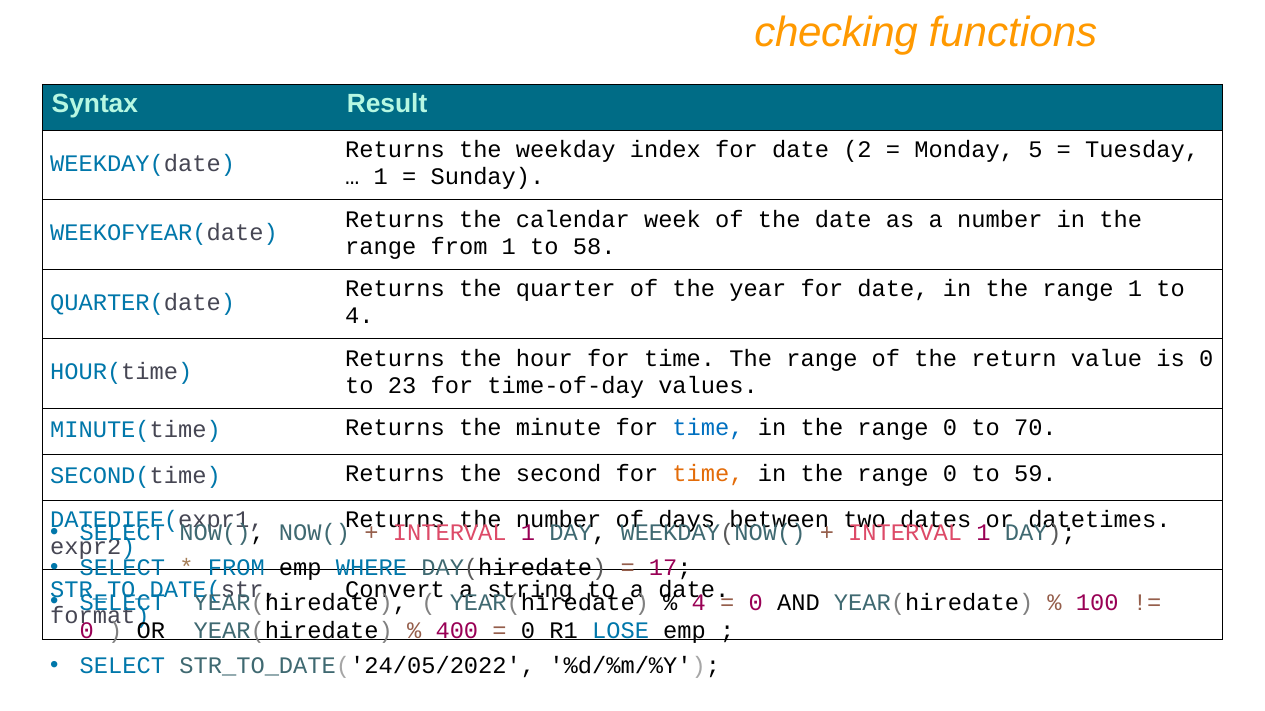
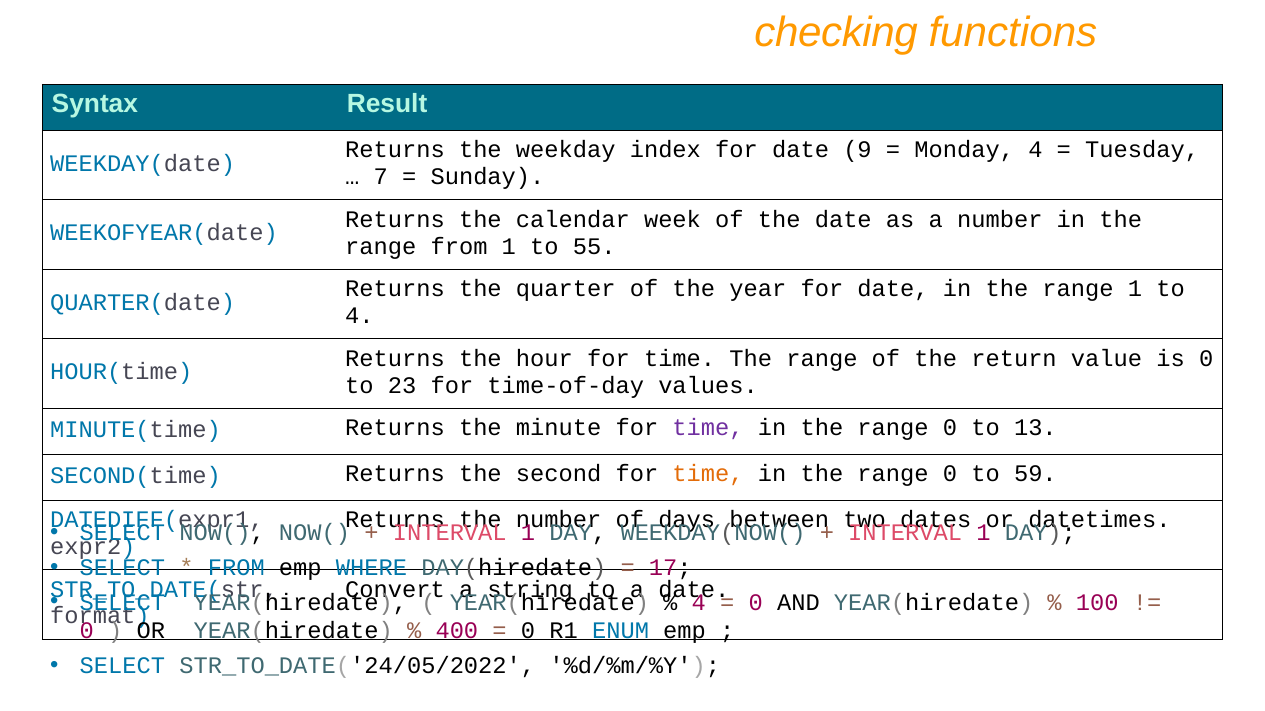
2: 2 -> 9
Monday 5: 5 -> 4
1 at (381, 177): 1 -> 7
58: 58 -> 55
time at (708, 428) colour: blue -> purple
70: 70 -> 13
LOSE: LOSE -> ENUM
